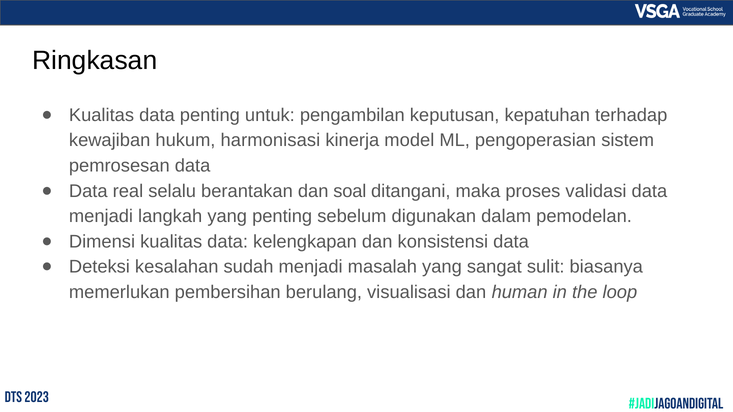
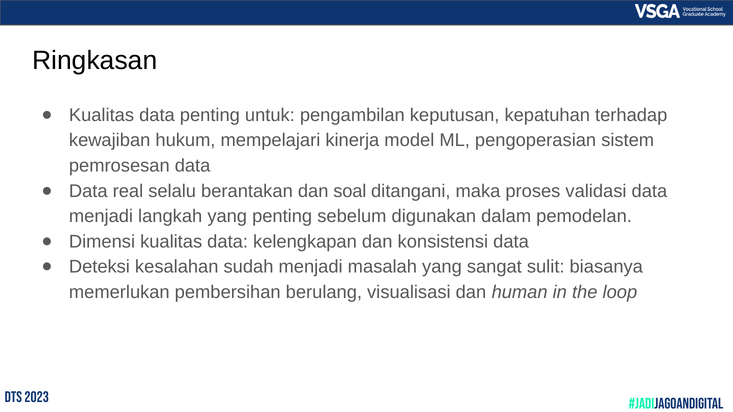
harmonisasi: harmonisasi -> mempelajari
